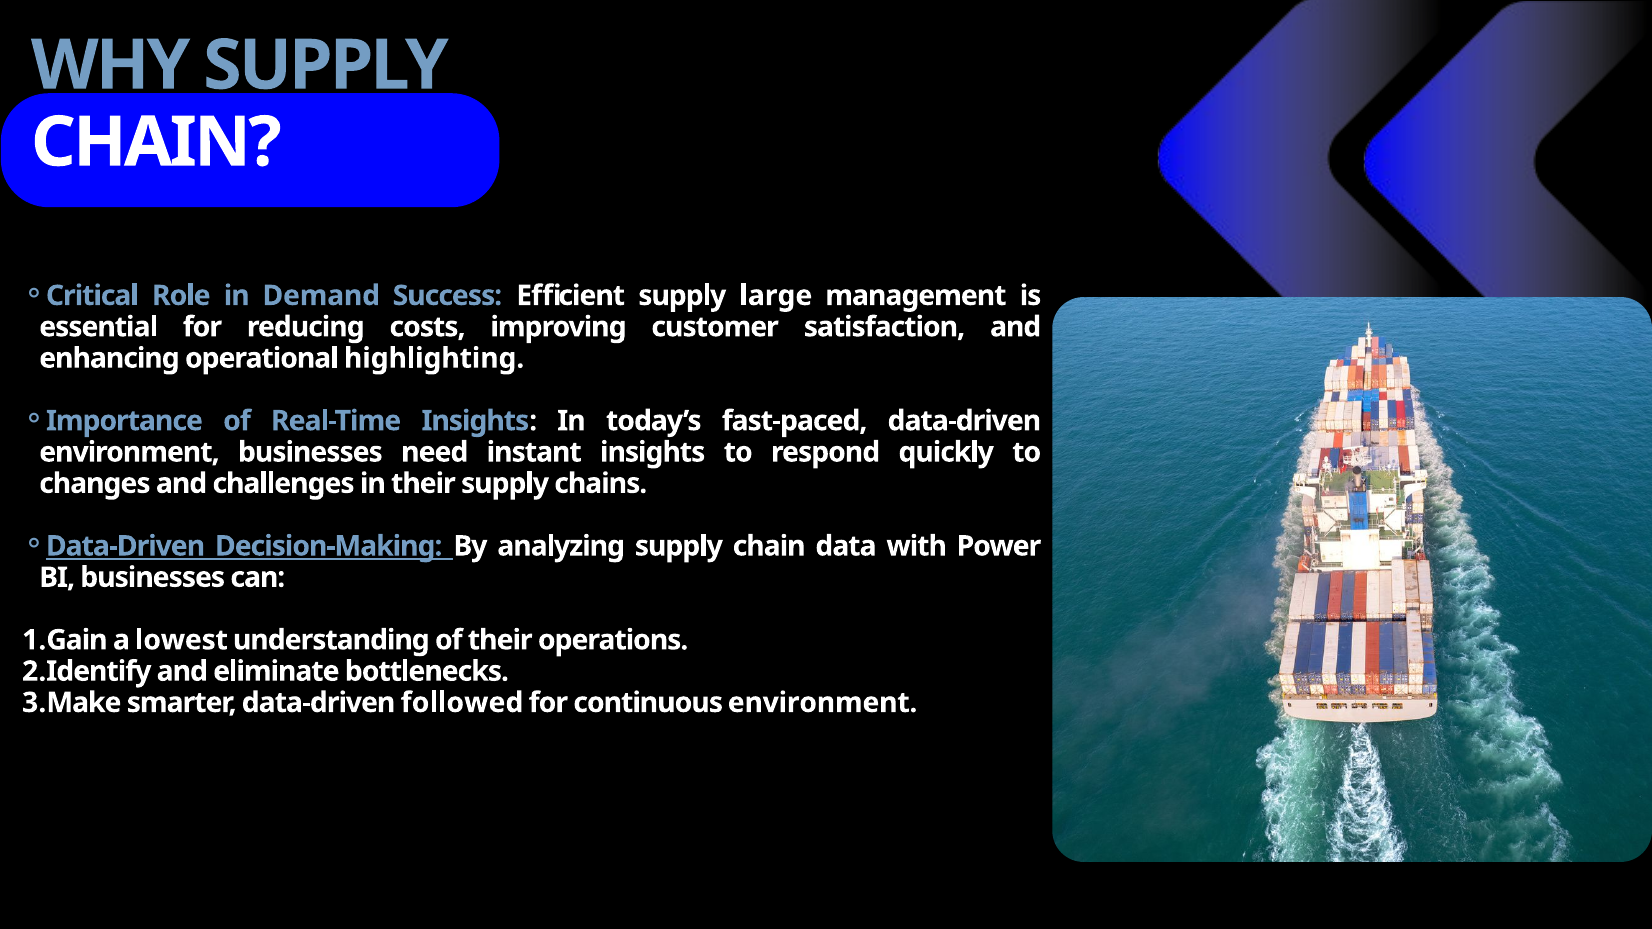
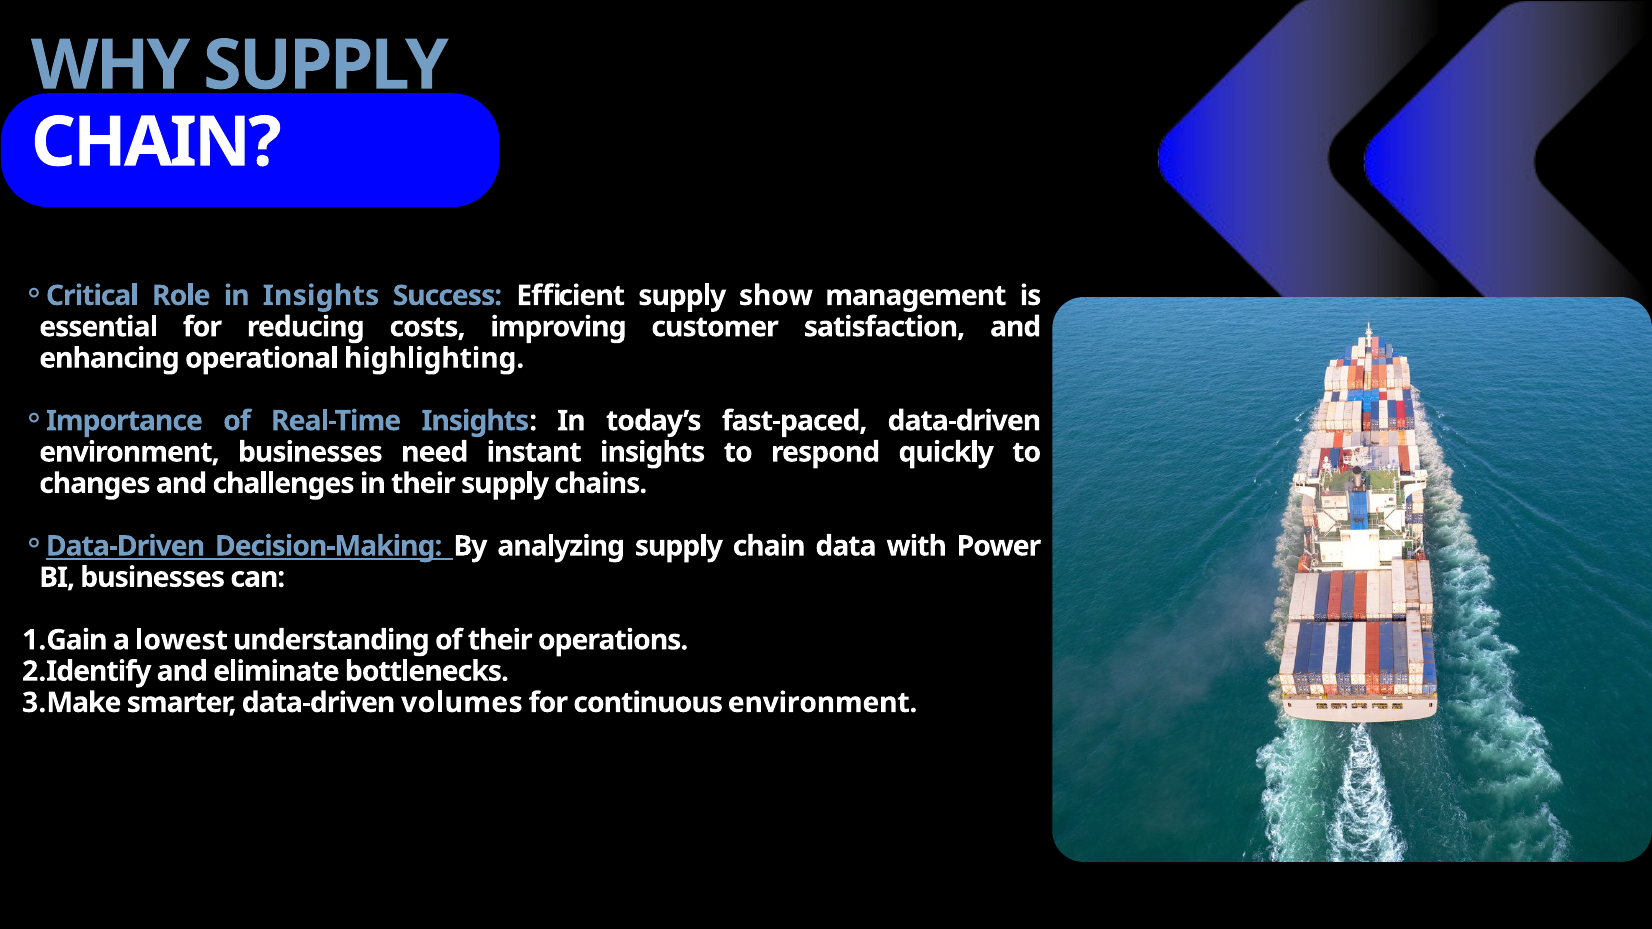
in Demand: Demand -> Insights
large: large -> show
followed: followed -> volumes
